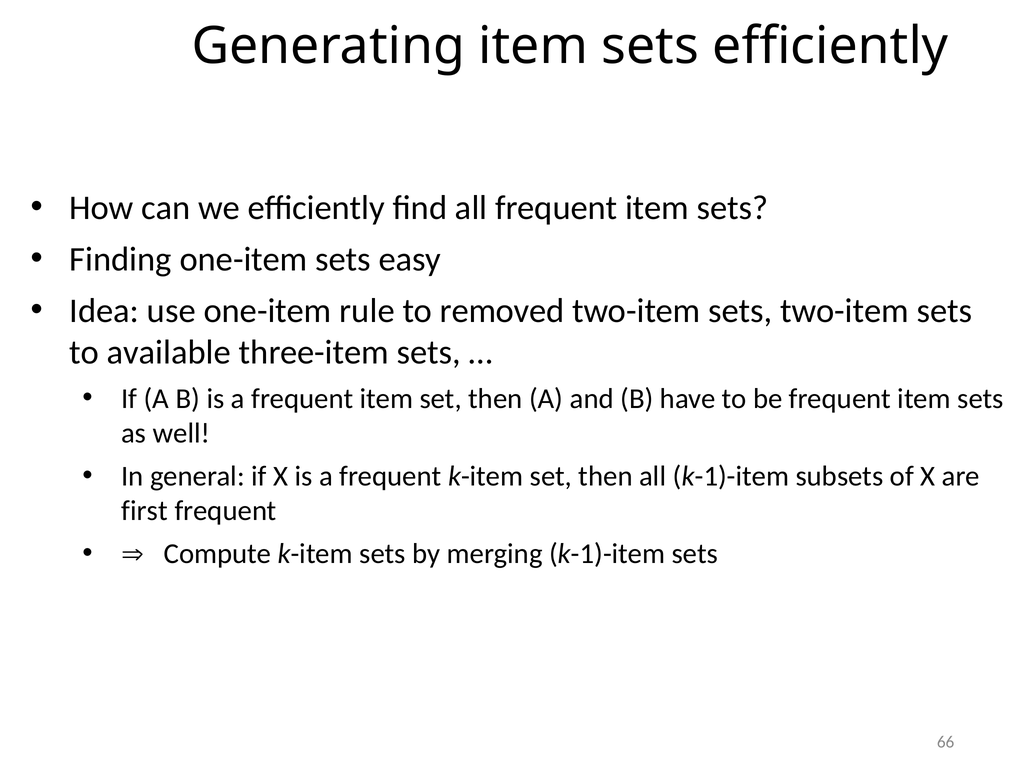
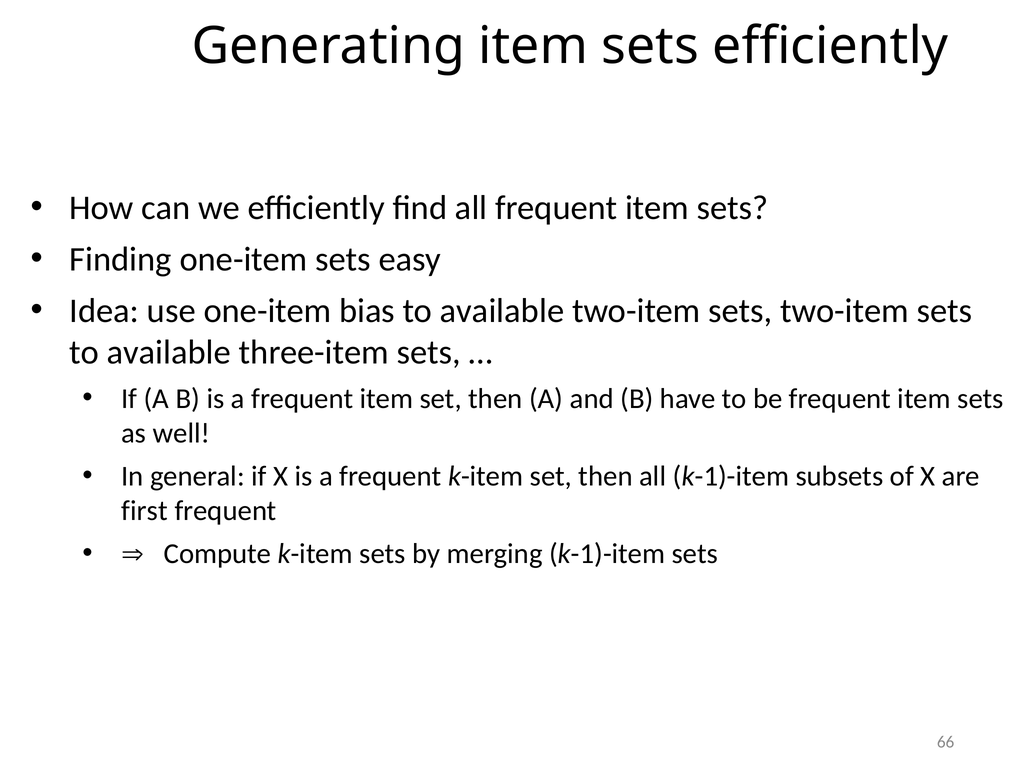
rule: rule -> bias
removed at (502, 311): removed -> available
